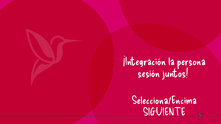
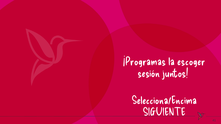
¡Integración: ¡Integración -> ¡Programas
persona: persona -> escoger
